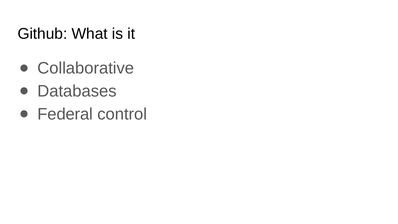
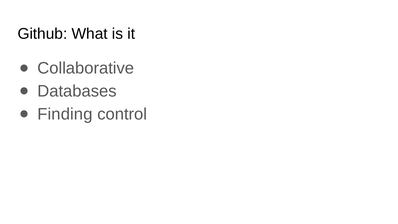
Federal: Federal -> Finding
